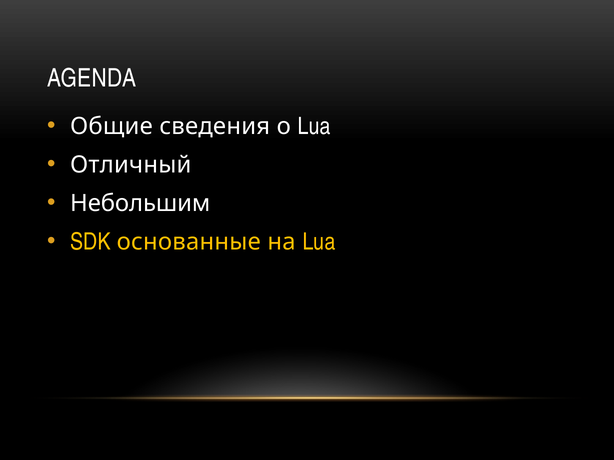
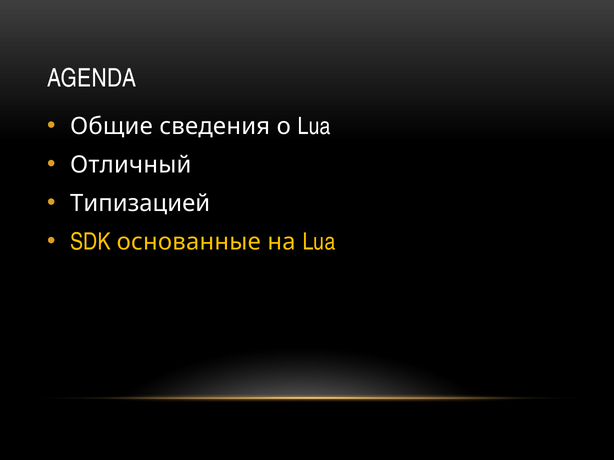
Небольшим: Небольшим -> Типизацией
